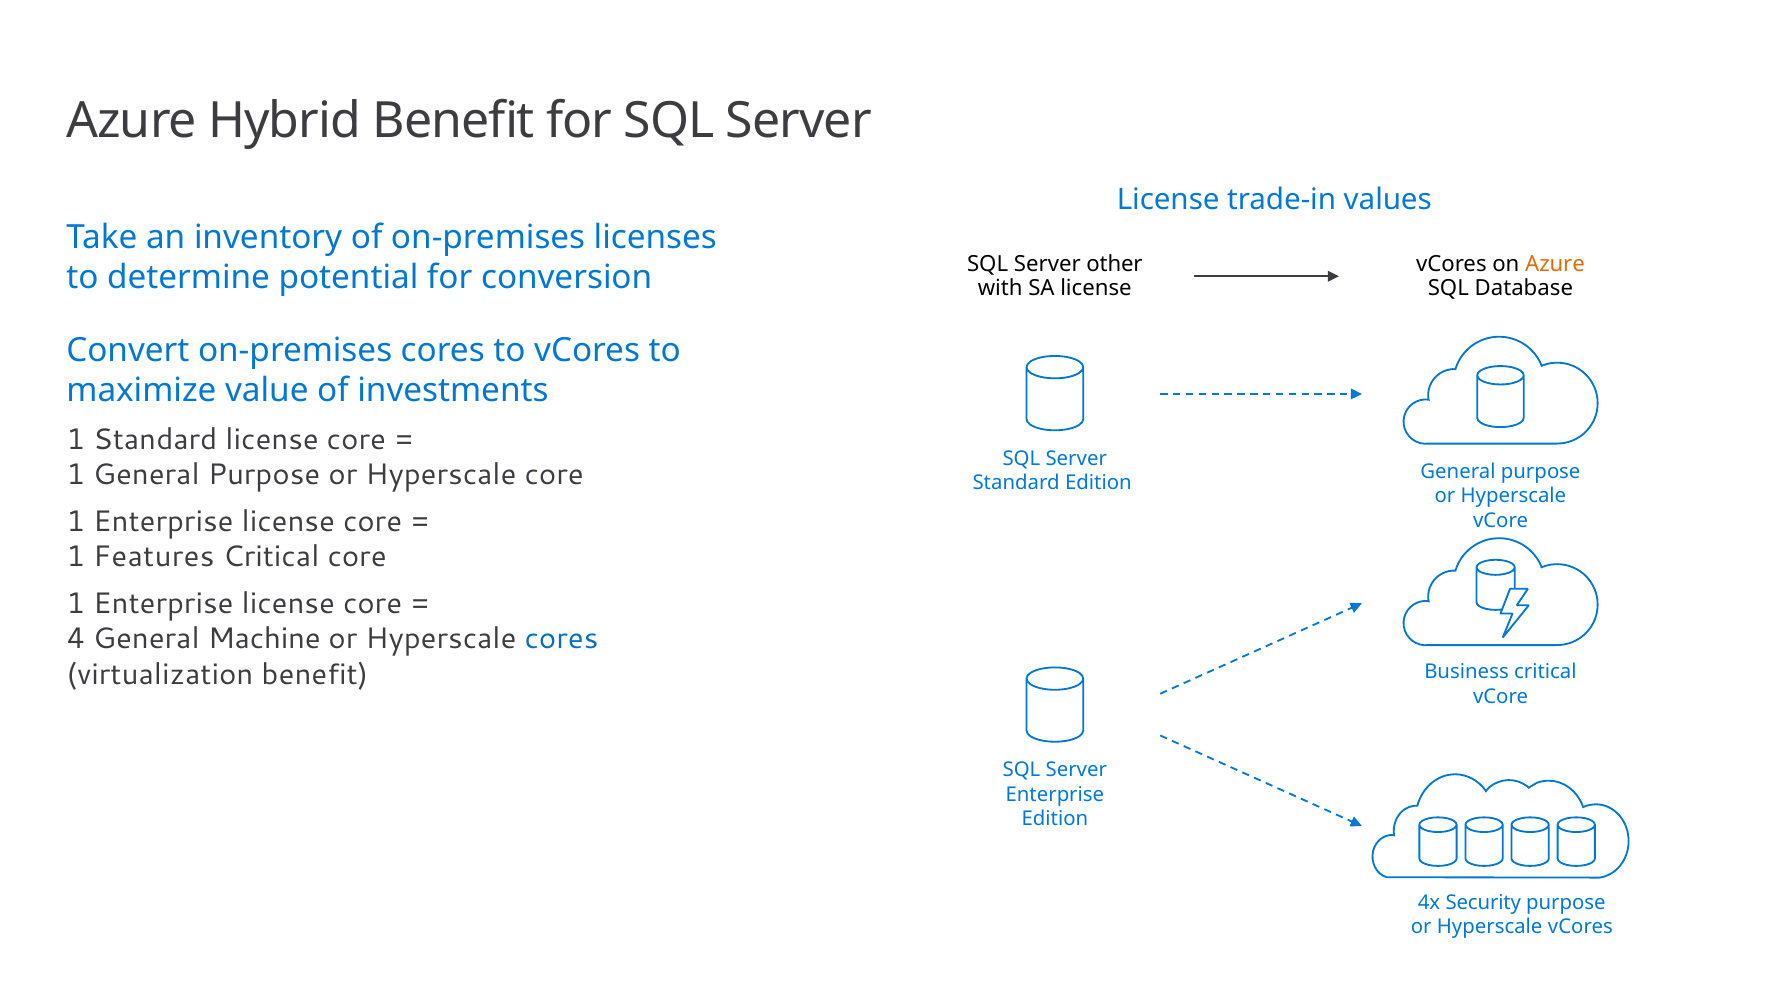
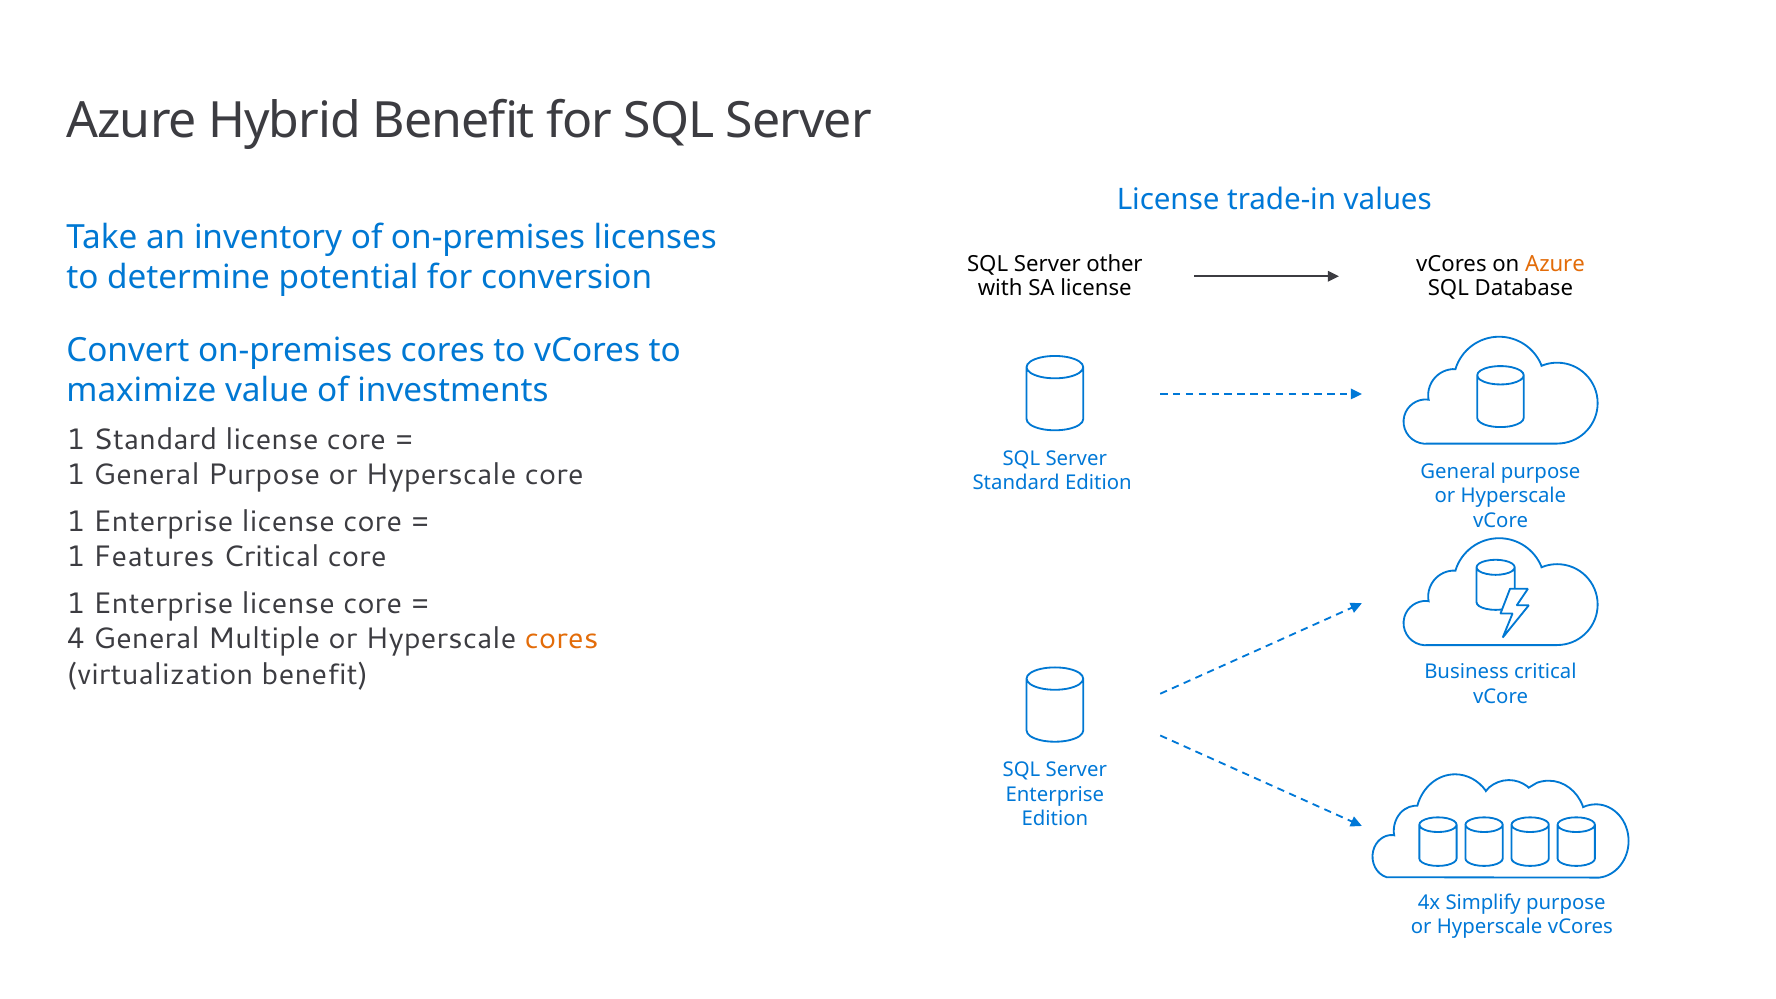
Machine: Machine -> Multiple
cores at (561, 639) colour: blue -> orange
Security: Security -> Simplify
